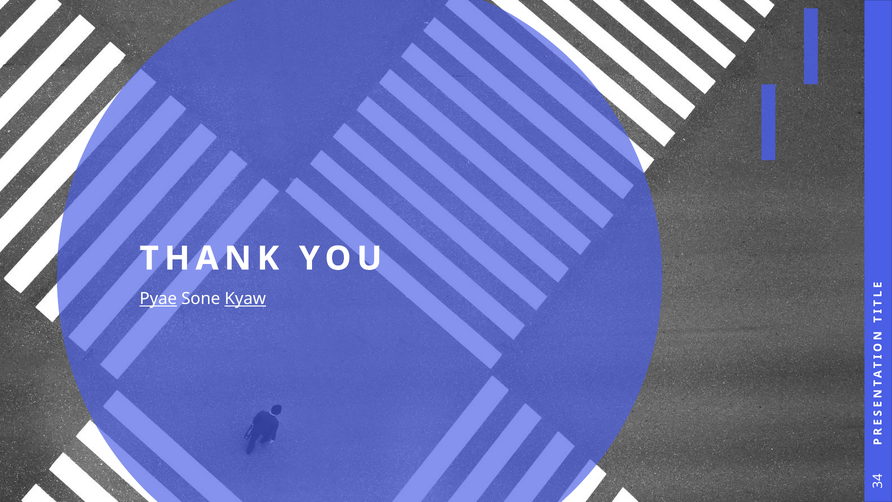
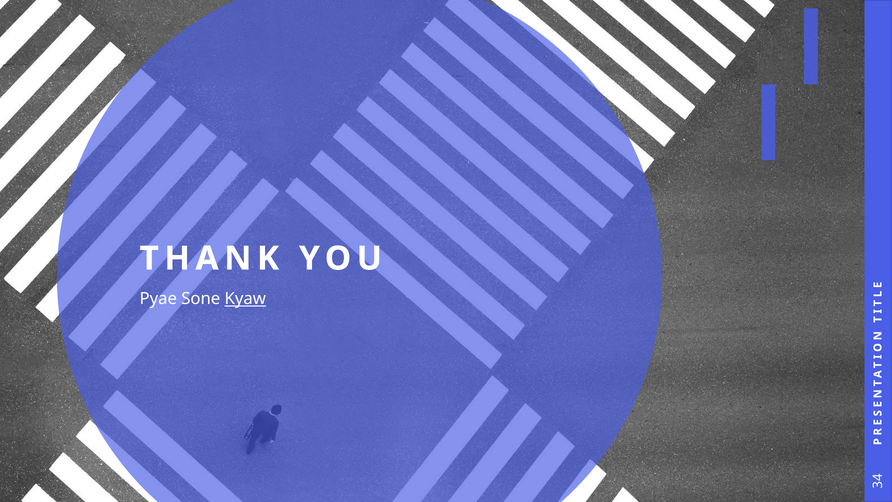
Pyae underline: present -> none
